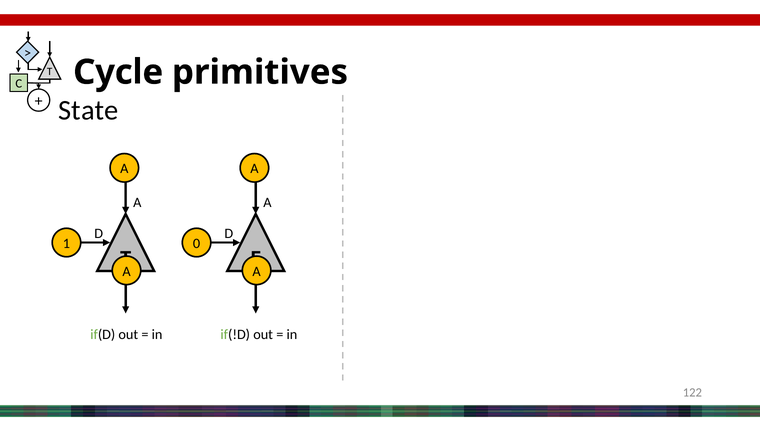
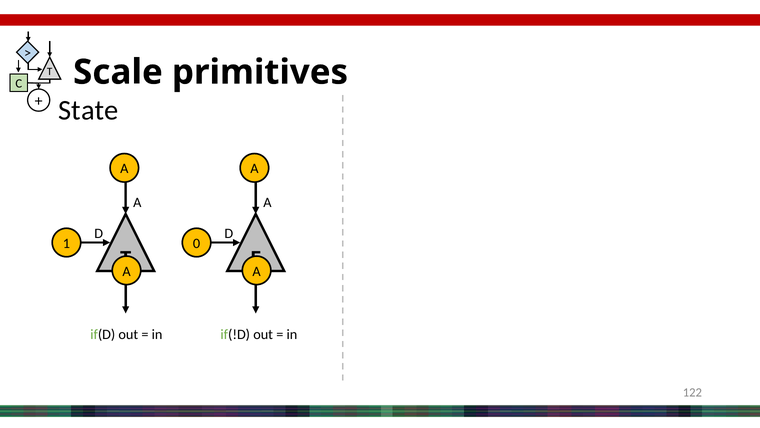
Cycle: Cycle -> Scale
